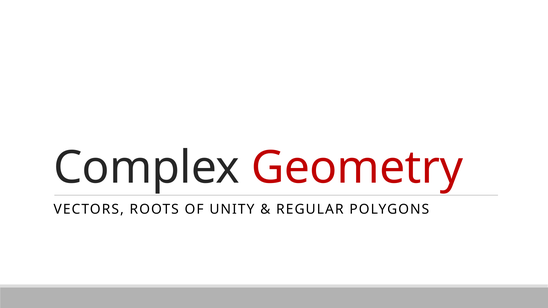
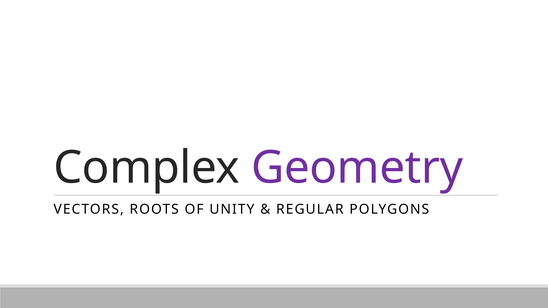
Geometry colour: red -> purple
